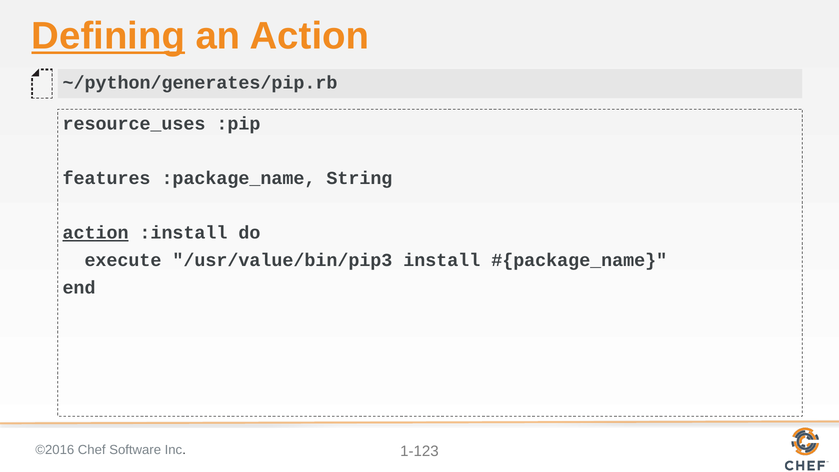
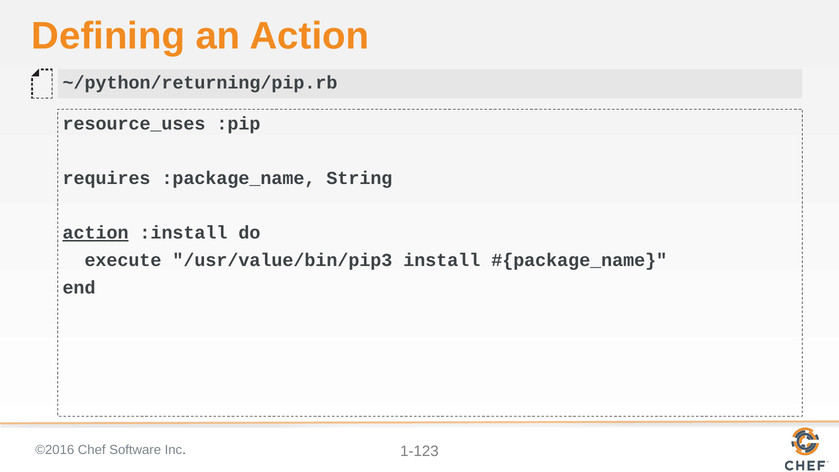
Defining underline: present -> none
~/python/generates/pip.rb: ~/python/generates/pip.rb -> ~/python/returning/pip.rb
features: features -> requires
